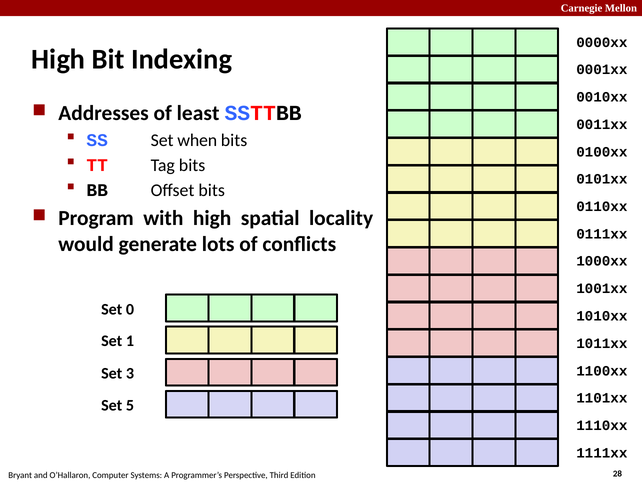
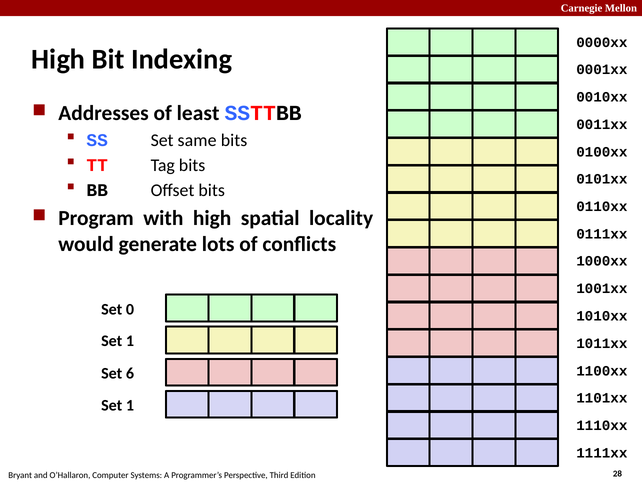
when: when -> same
3: 3 -> 6
5 at (130, 405): 5 -> 1
